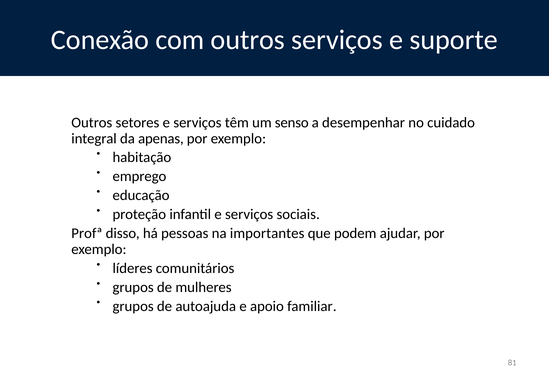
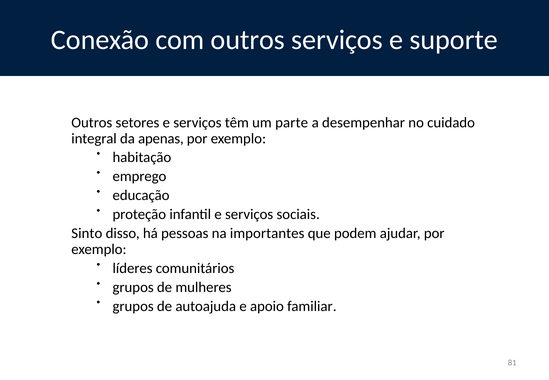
senso: senso -> parte
Profª: Profª -> Sinto
